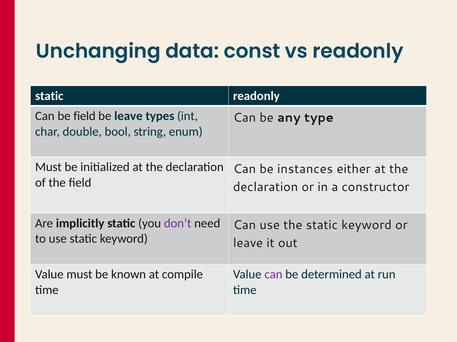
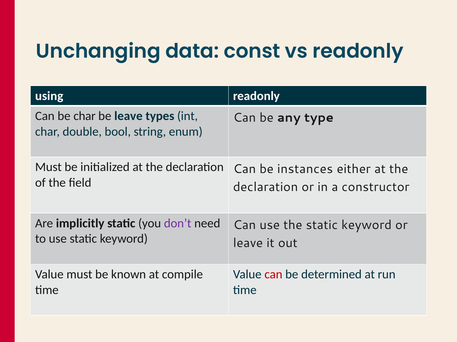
static at (49, 96): static -> using
be field: field -> char
can at (273, 275) colour: purple -> red
